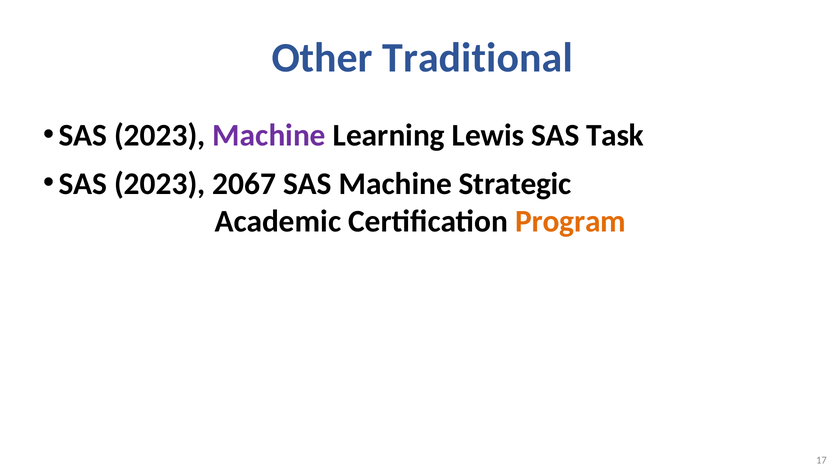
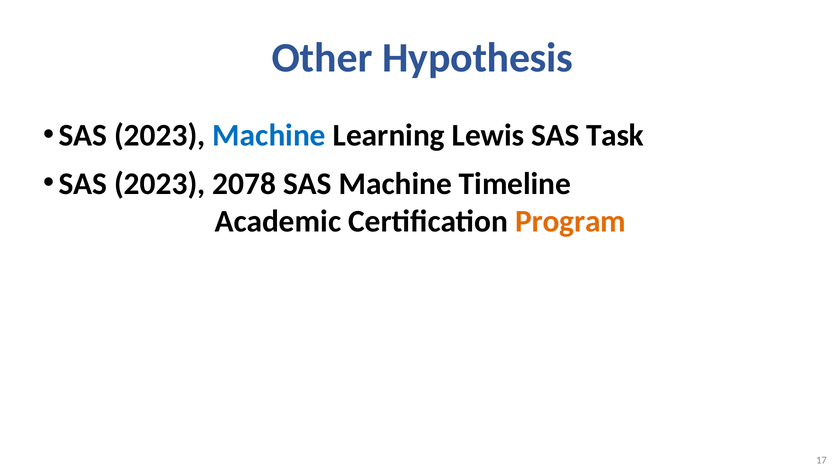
Traditional: Traditional -> Hypothesis
Machine at (269, 135) colour: purple -> blue
2067: 2067 -> 2078
Strategic: Strategic -> Timeline
